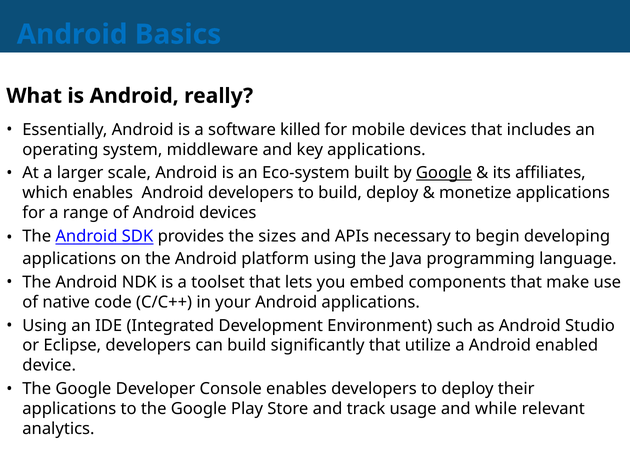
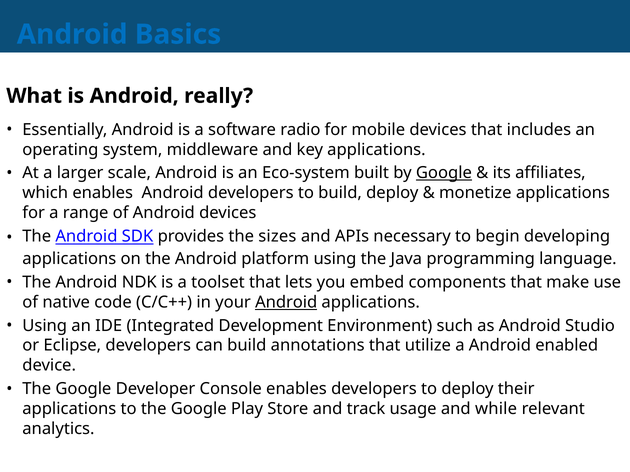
killed: killed -> radio
Android at (286, 302) underline: none -> present
significantly: significantly -> annotations
